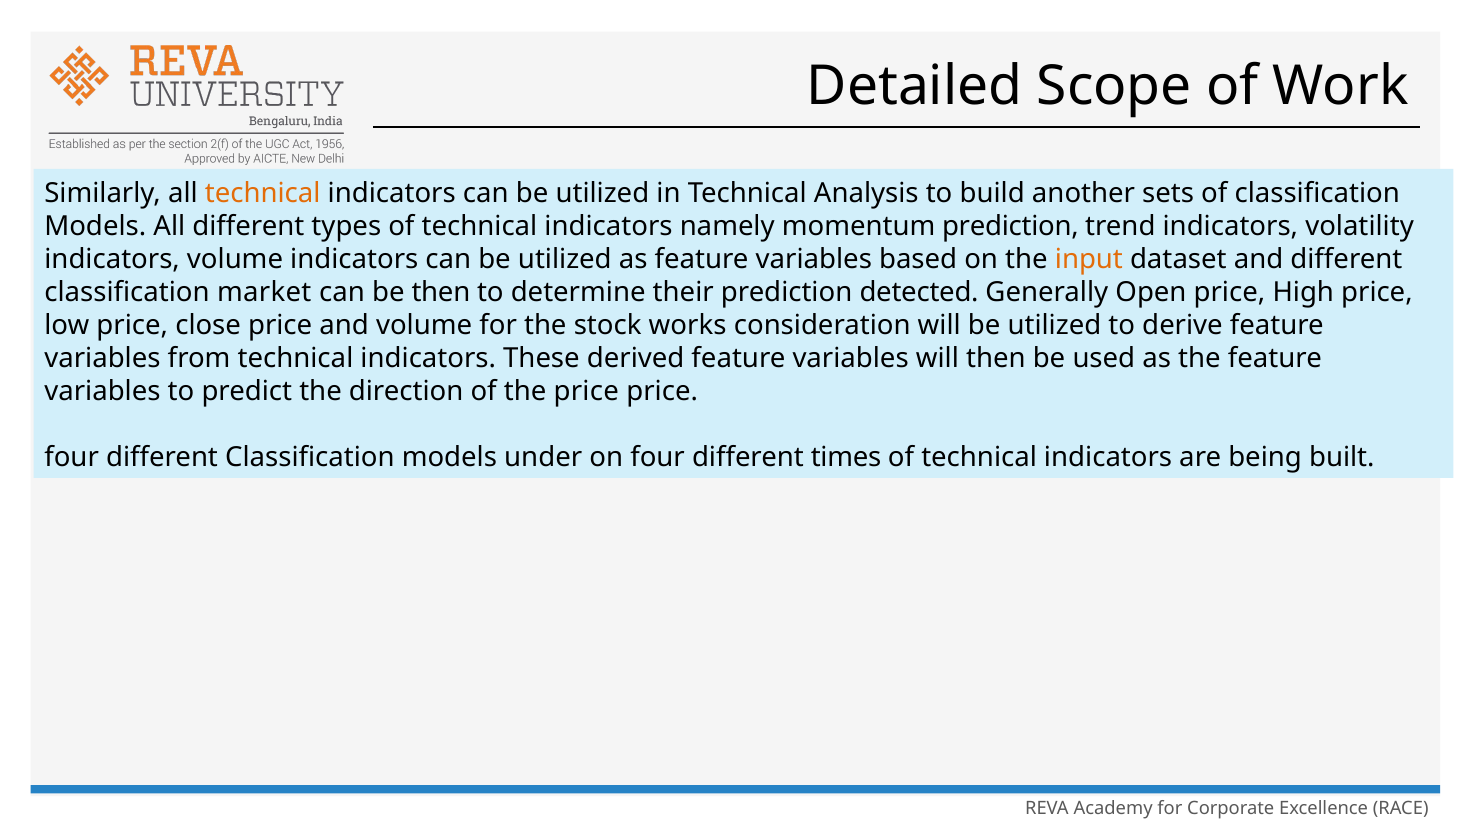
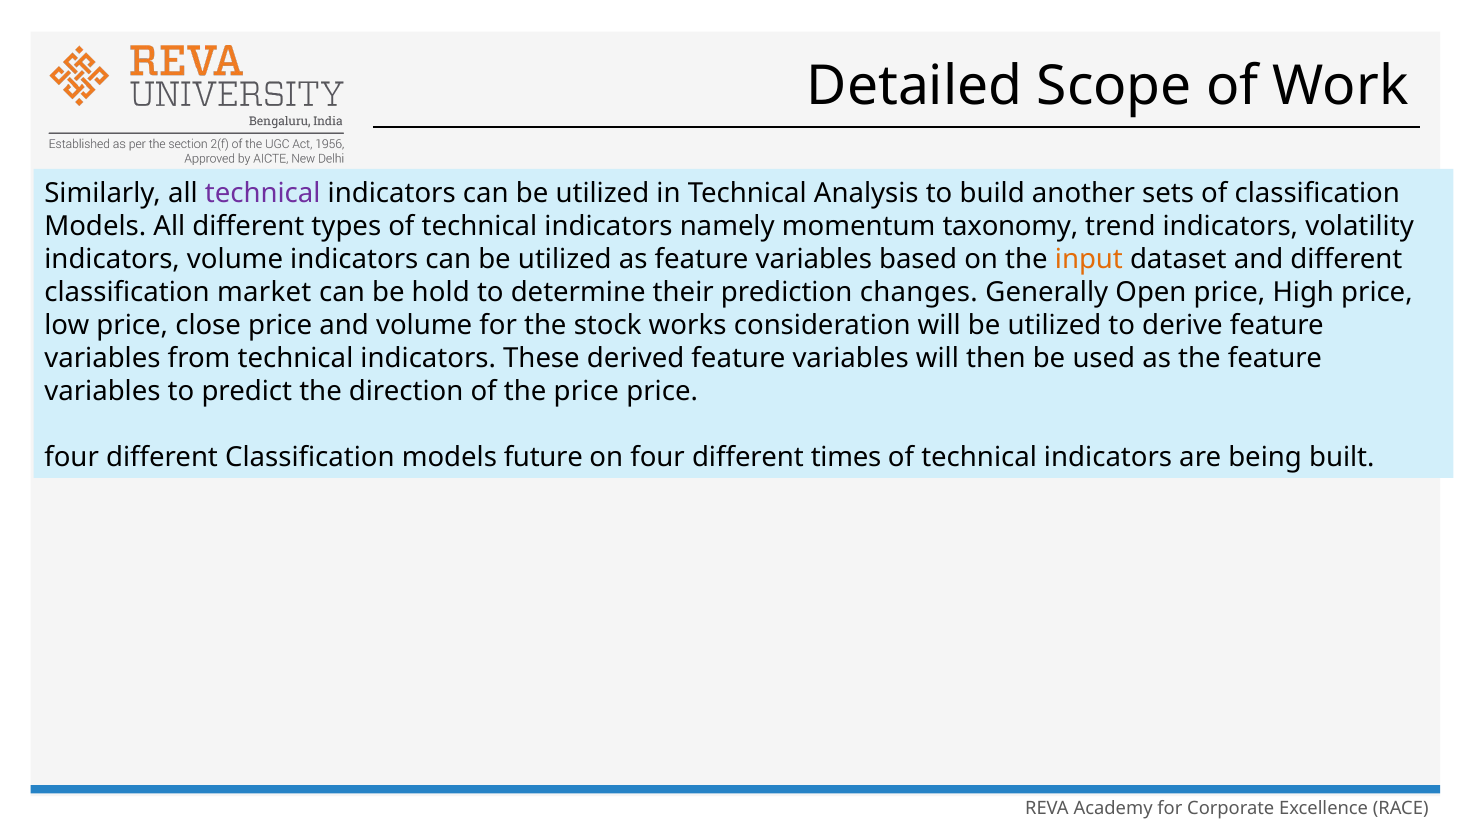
technical at (263, 193) colour: orange -> purple
momentum prediction: prediction -> taxonomy
be then: then -> hold
detected: detected -> changes
under: under -> future
